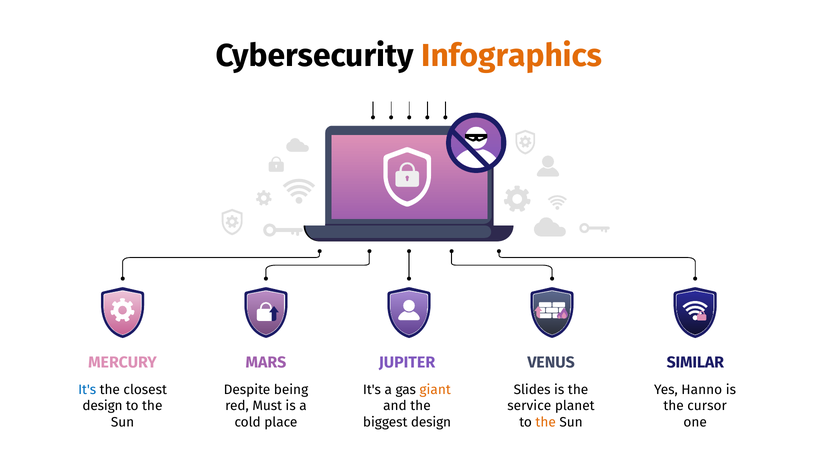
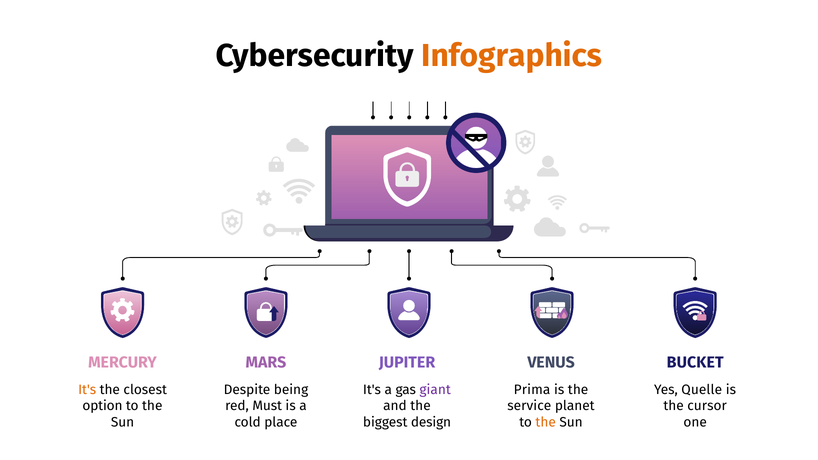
SIMILAR: SIMILAR -> BUCKET
It's at (87, 390) colour: blue -> orange
giant colour: orange -> purple
Slides: Slides -> Prima
Hanno: Hanno -> Quelle
design at (102, 406): design -> option
